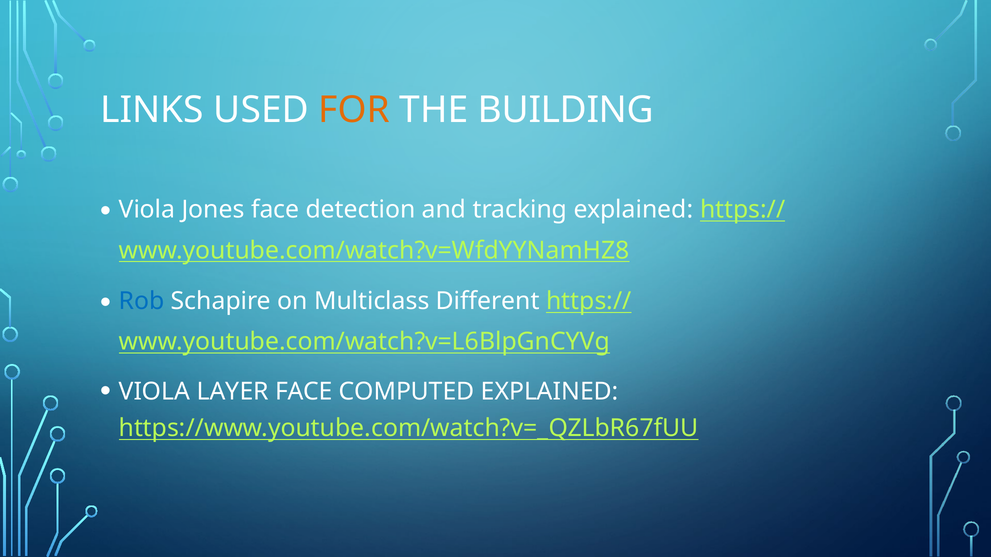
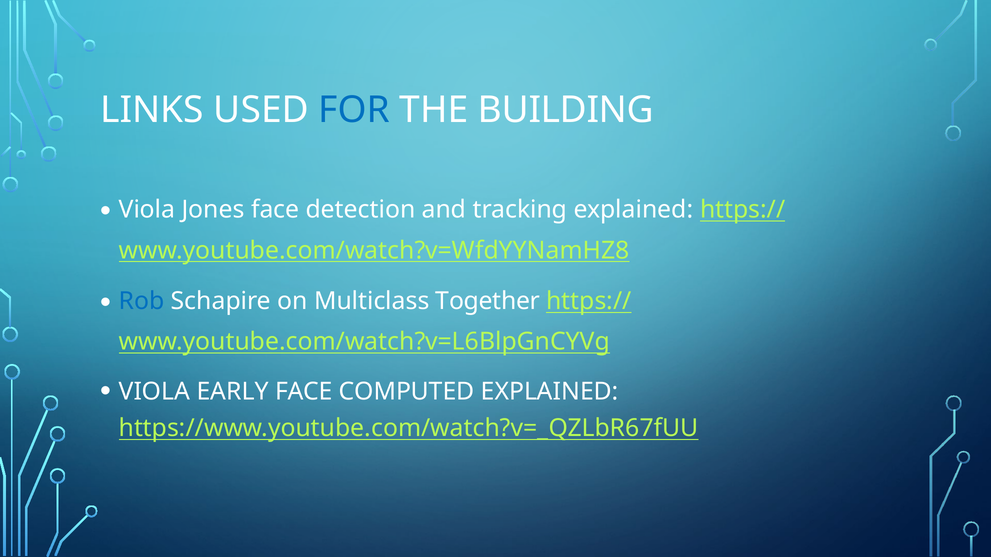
FOR colour: orange -> blue
Different: Different -> Together
LAYER: LAYER -> EARLY
